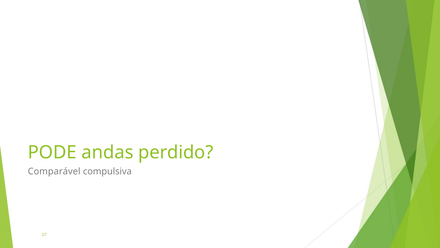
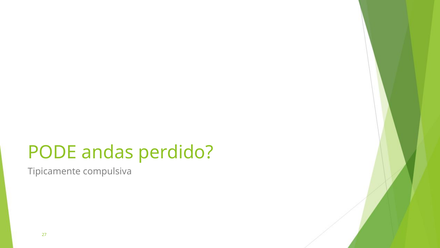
Comparável: Comparável -> Tipicamente
